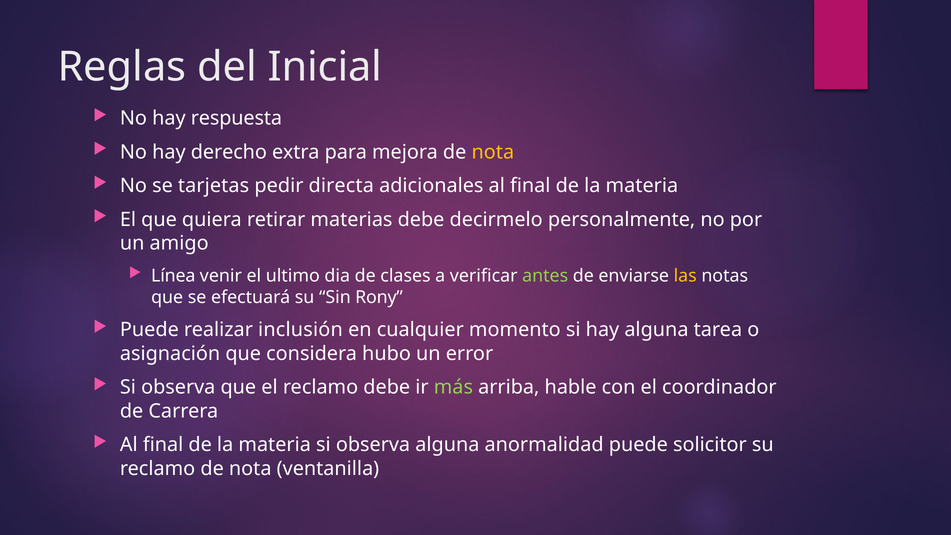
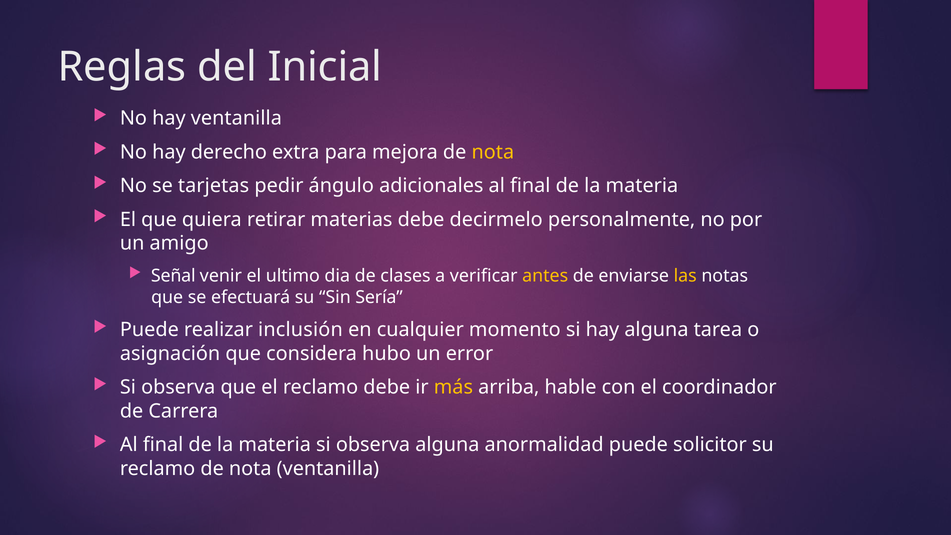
hay respuesta: respuesta -> ventanilla
directa: directa -> ángulo
Línea: Línea -> Señal
antes colour: light green -> yellow
Rony: Rony -> Sería
más colour: light green -> yellow
